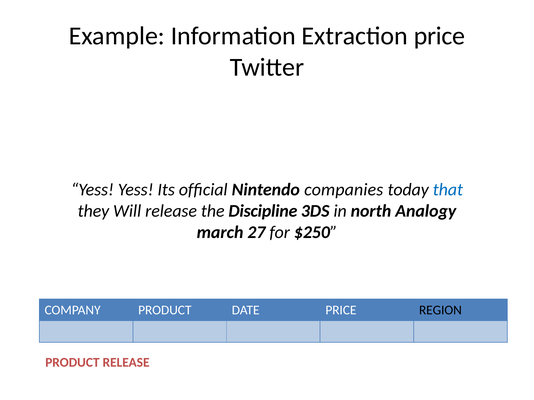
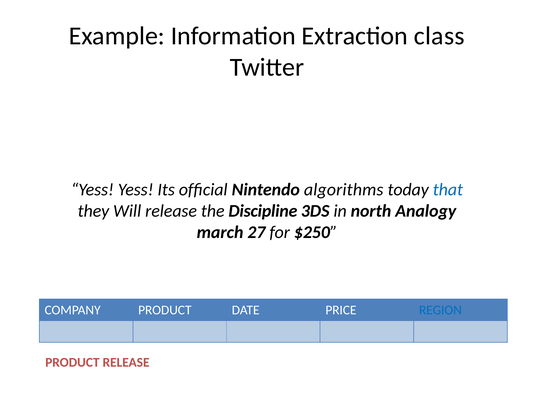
Extraction price: price -> class
companies: companies -> algorithms
REGION colour: black -> blue
